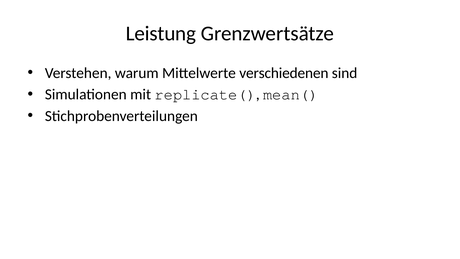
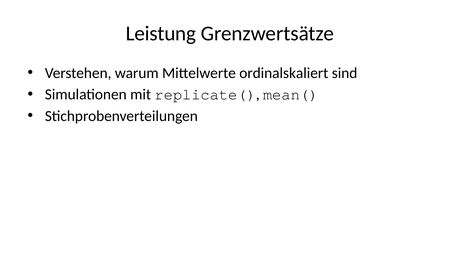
verschiedenen: verschiedenen -> ordinalskaliert
